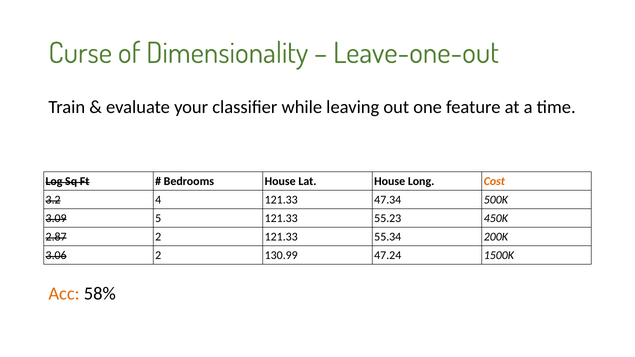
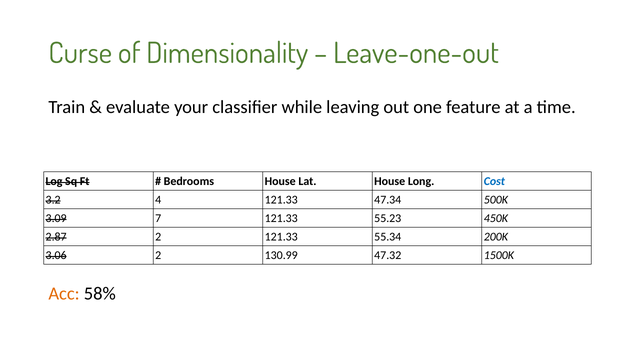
Cost colour: orange -> blue
5: 5 -> 7
47.24: 47.24 -> 47.32
